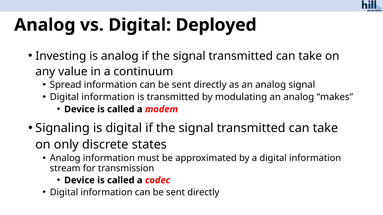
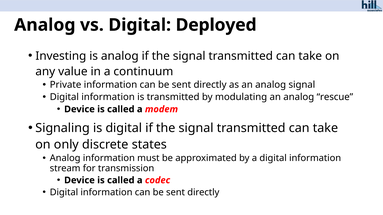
Spread: Spread -> Private
makes: makes -> rescue
